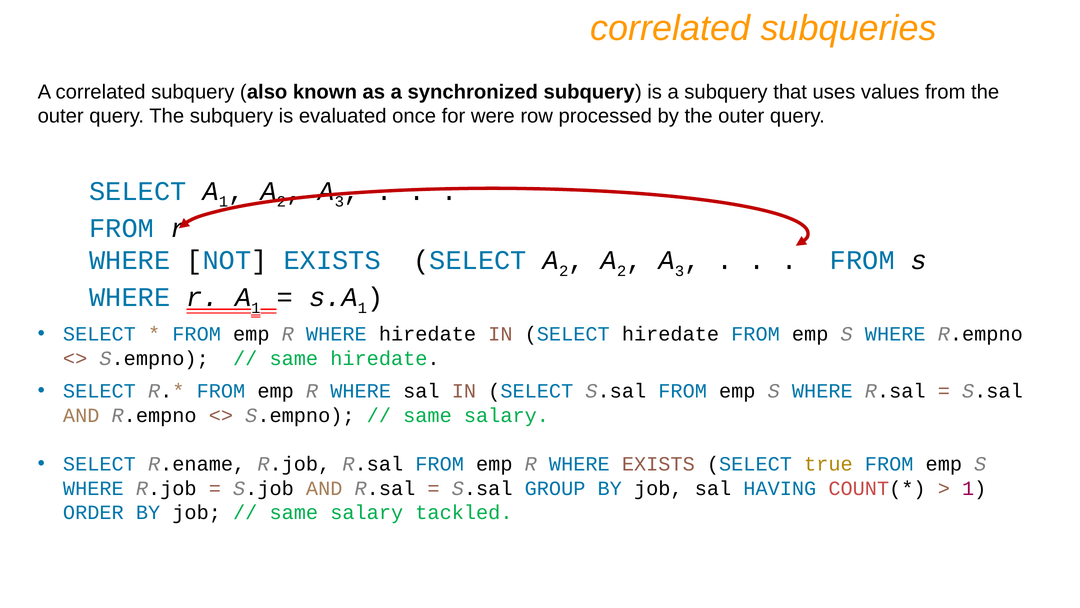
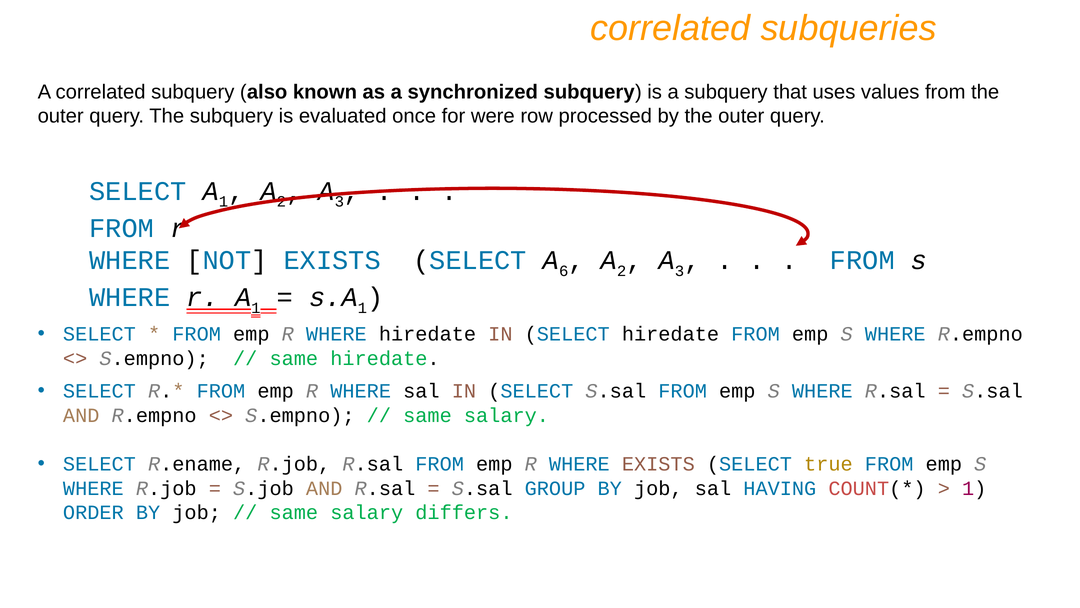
SELECT A 2: 2 -> 6
tackled: tackled -> differs
